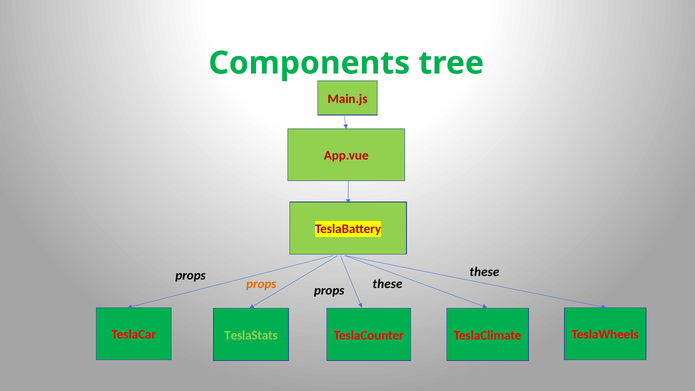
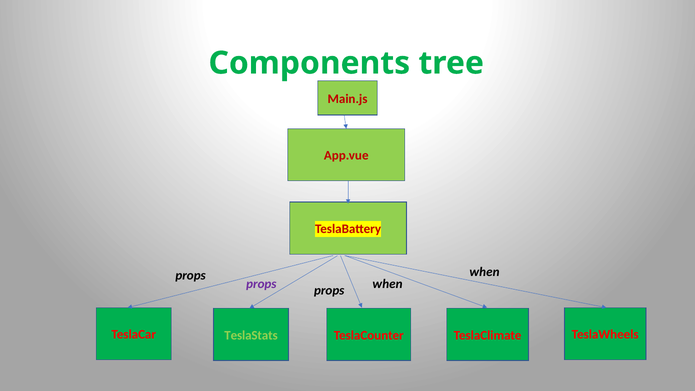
these at (484, 272): these -> when
props at (261, 284) colour: orange -> purple
props these: these -> when
